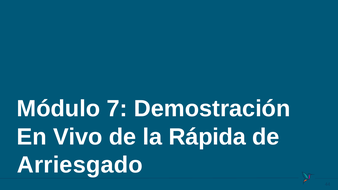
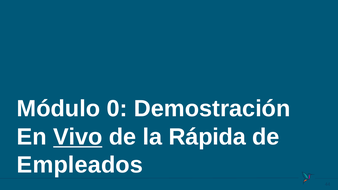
7: 7 -> 0
Vivo underline: none -> present
Arriesgado: Arriesgado -> Empleados
